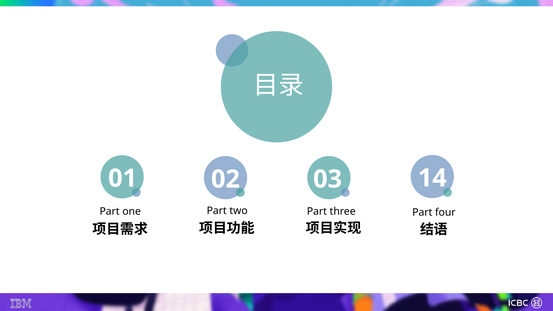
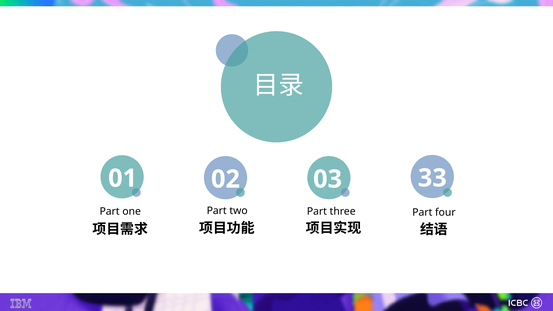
14: 14 -> 33
